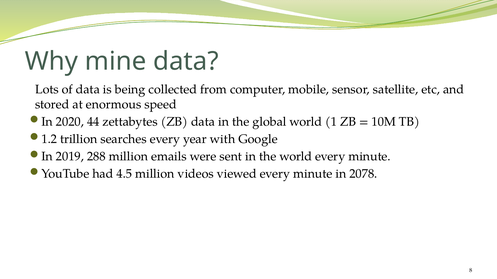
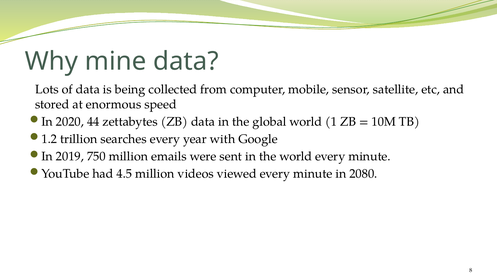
288: 288 -> 750
2078: 2078 -> 2080
